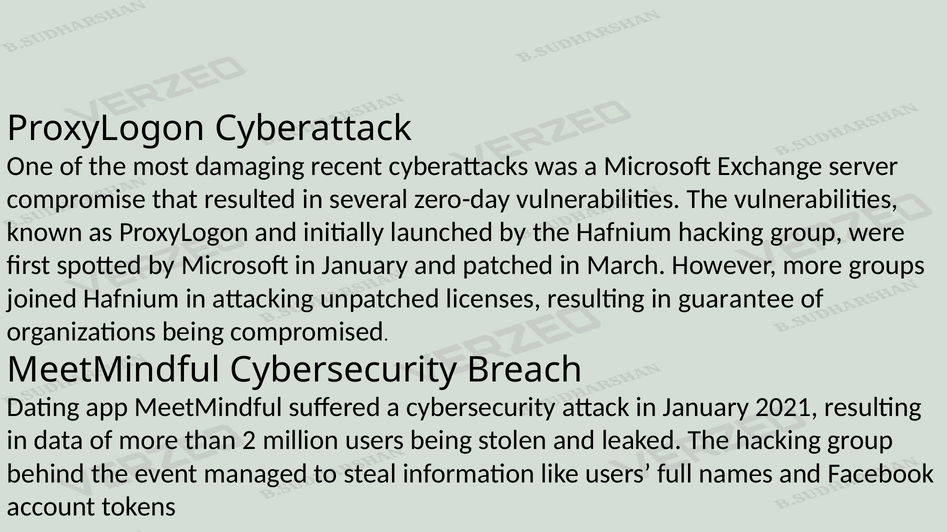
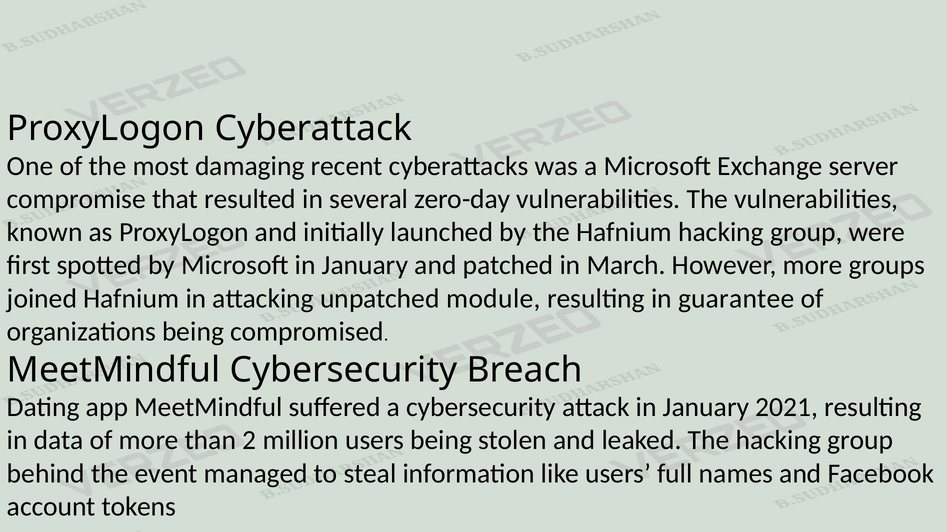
licenses: licenses -> module
